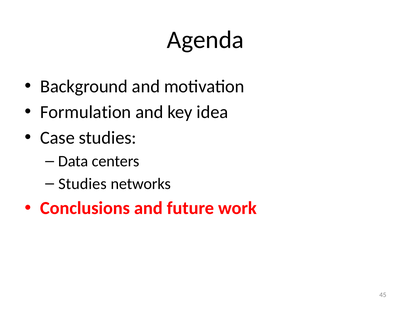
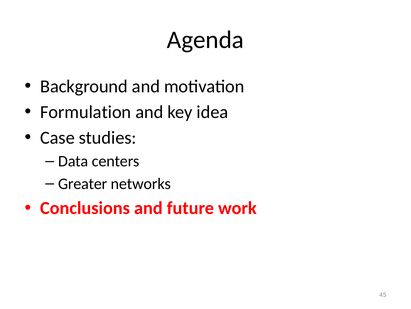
Studies at (82, 183): Studies -> Greater
